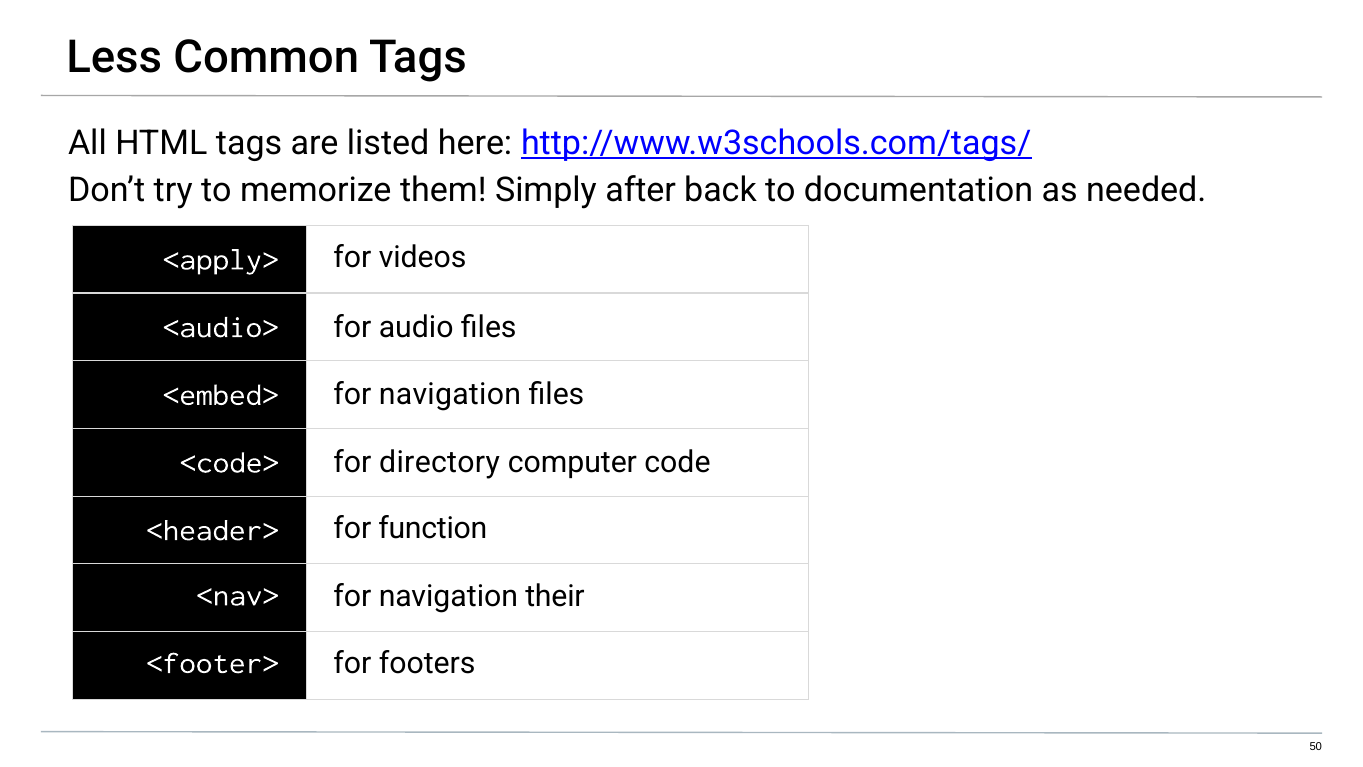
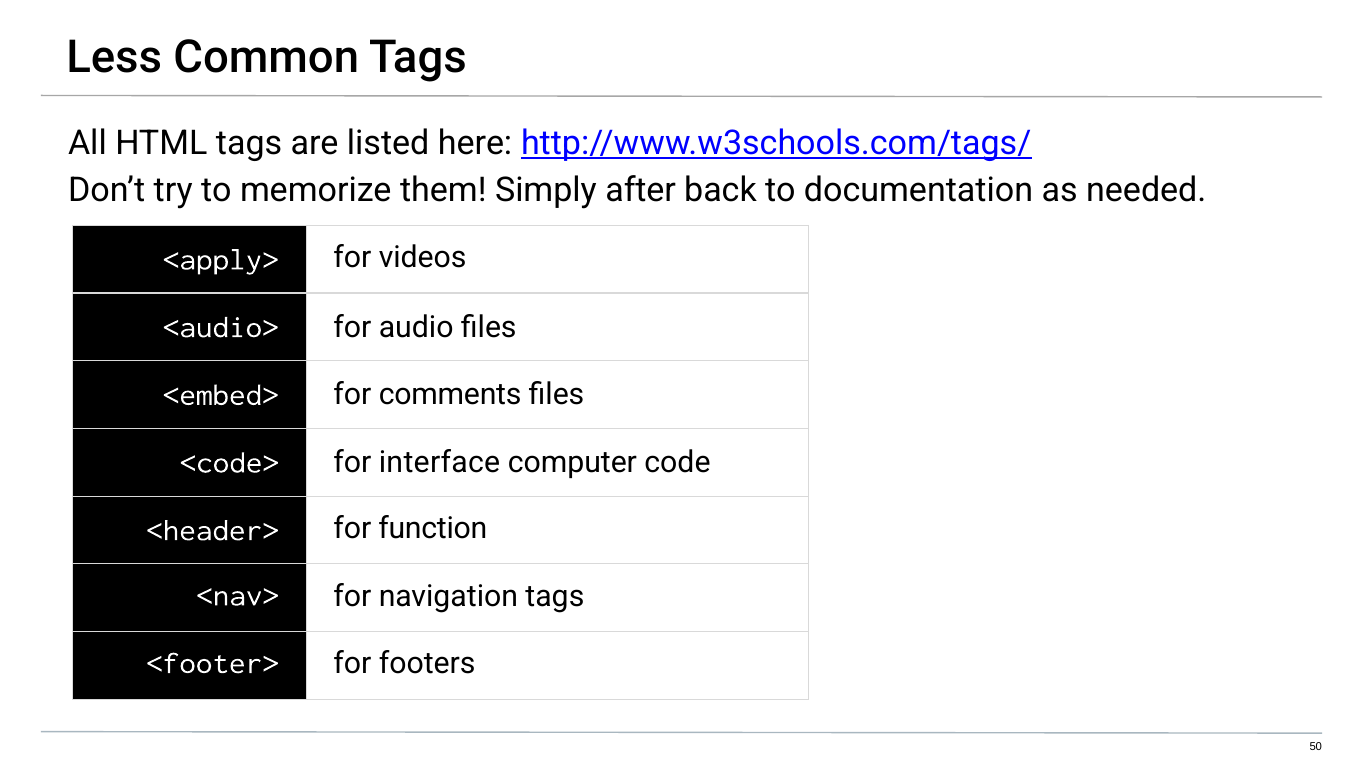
<embed> for navigation: navigation -> comments
directory: directory -> interface
navigation their: their -> tags
